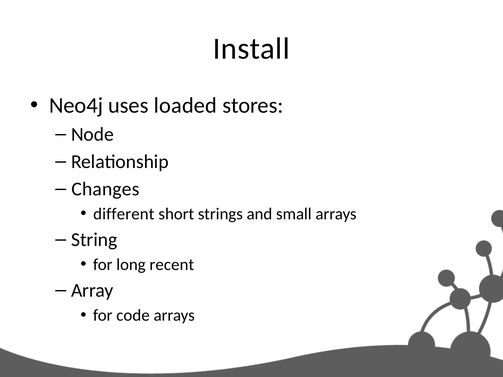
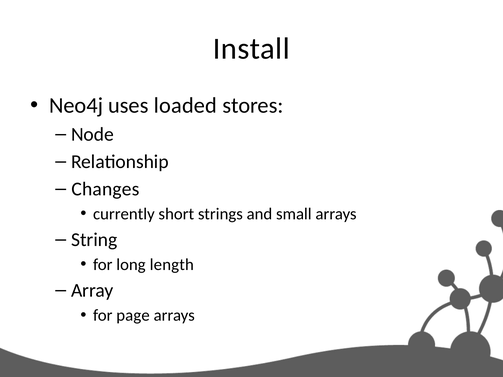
different: different -> currently
recent: recent -> length
code: code -> page
